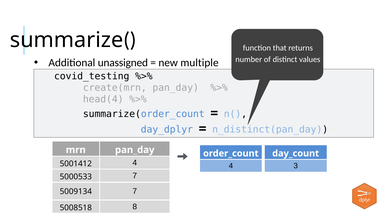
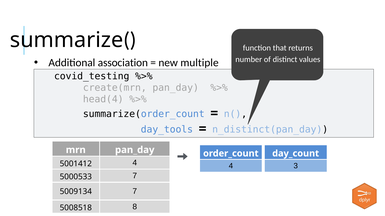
unassigned: unassigned -> association
day_dplyr: day_dplyr -> day_tools
